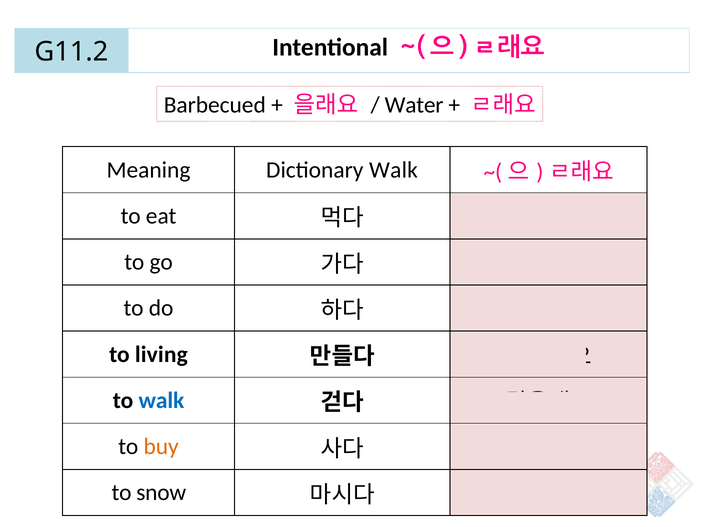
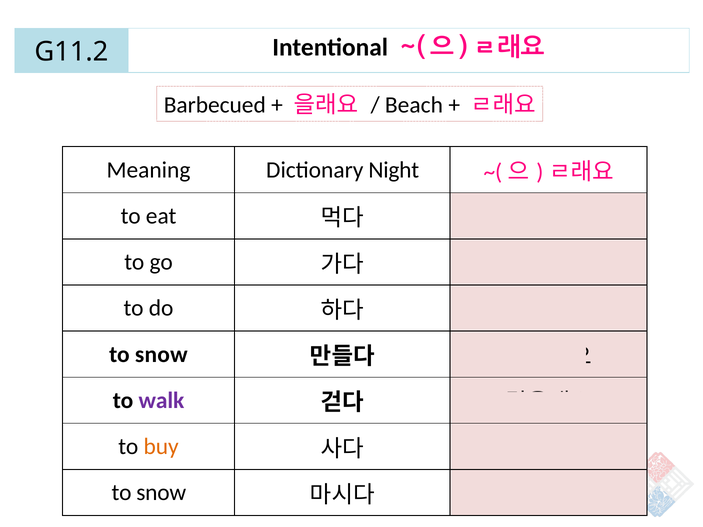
Water: Water -> Beach
Dictionary Walk: Walk -> Night
living at (161, 355): living -> snow
walk at (161, 401) colour: blue -> purple
